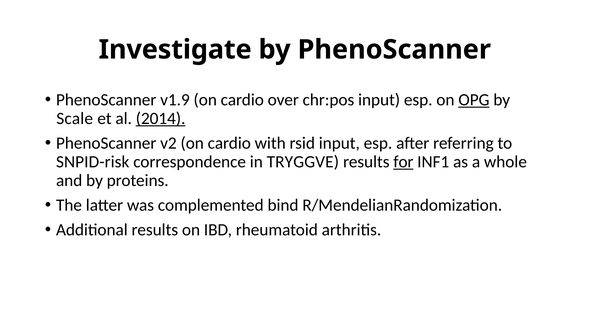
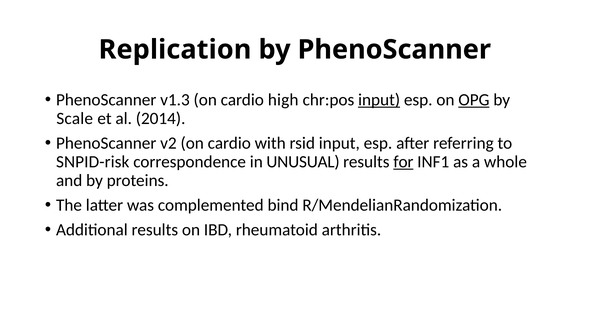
Investigate: Investigate -> Replication
v1.9: v1.9 -> v1.3
over: over -> high
input at (379, 100) underline: none -> present
2014 underline: present -> none
TRYGGVE: TRYGGVE -> UNUSUAL
